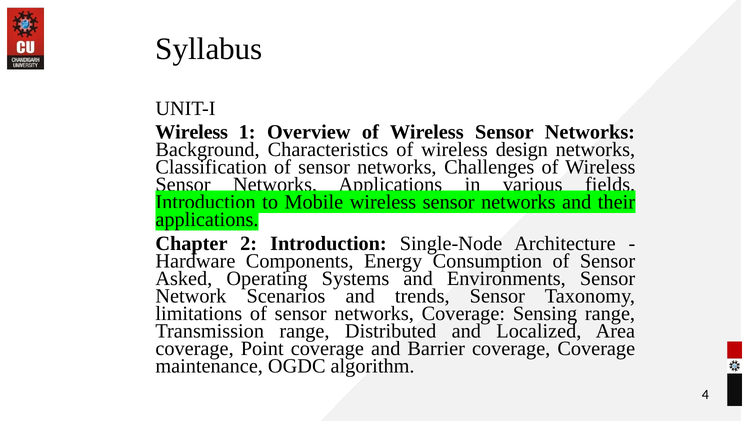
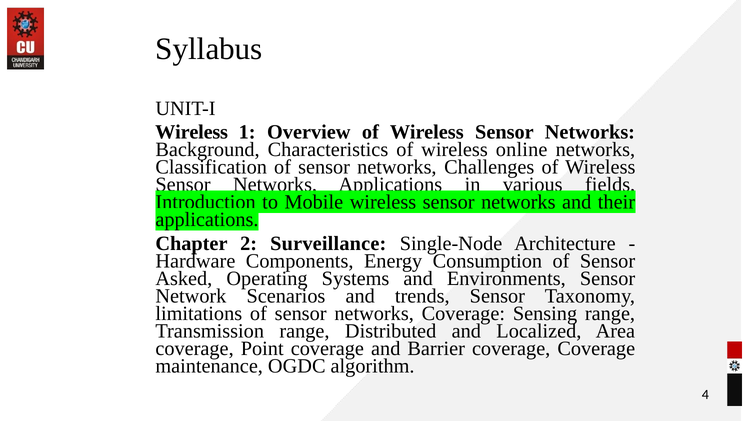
design: design -> online
2 Introduction: Introduction -> Surveillance
